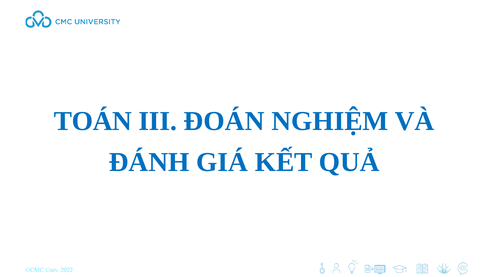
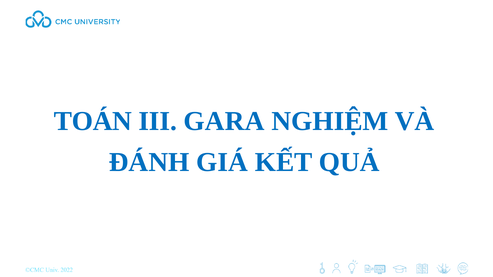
ĐOÁN: ĐOÁN -> GARA
